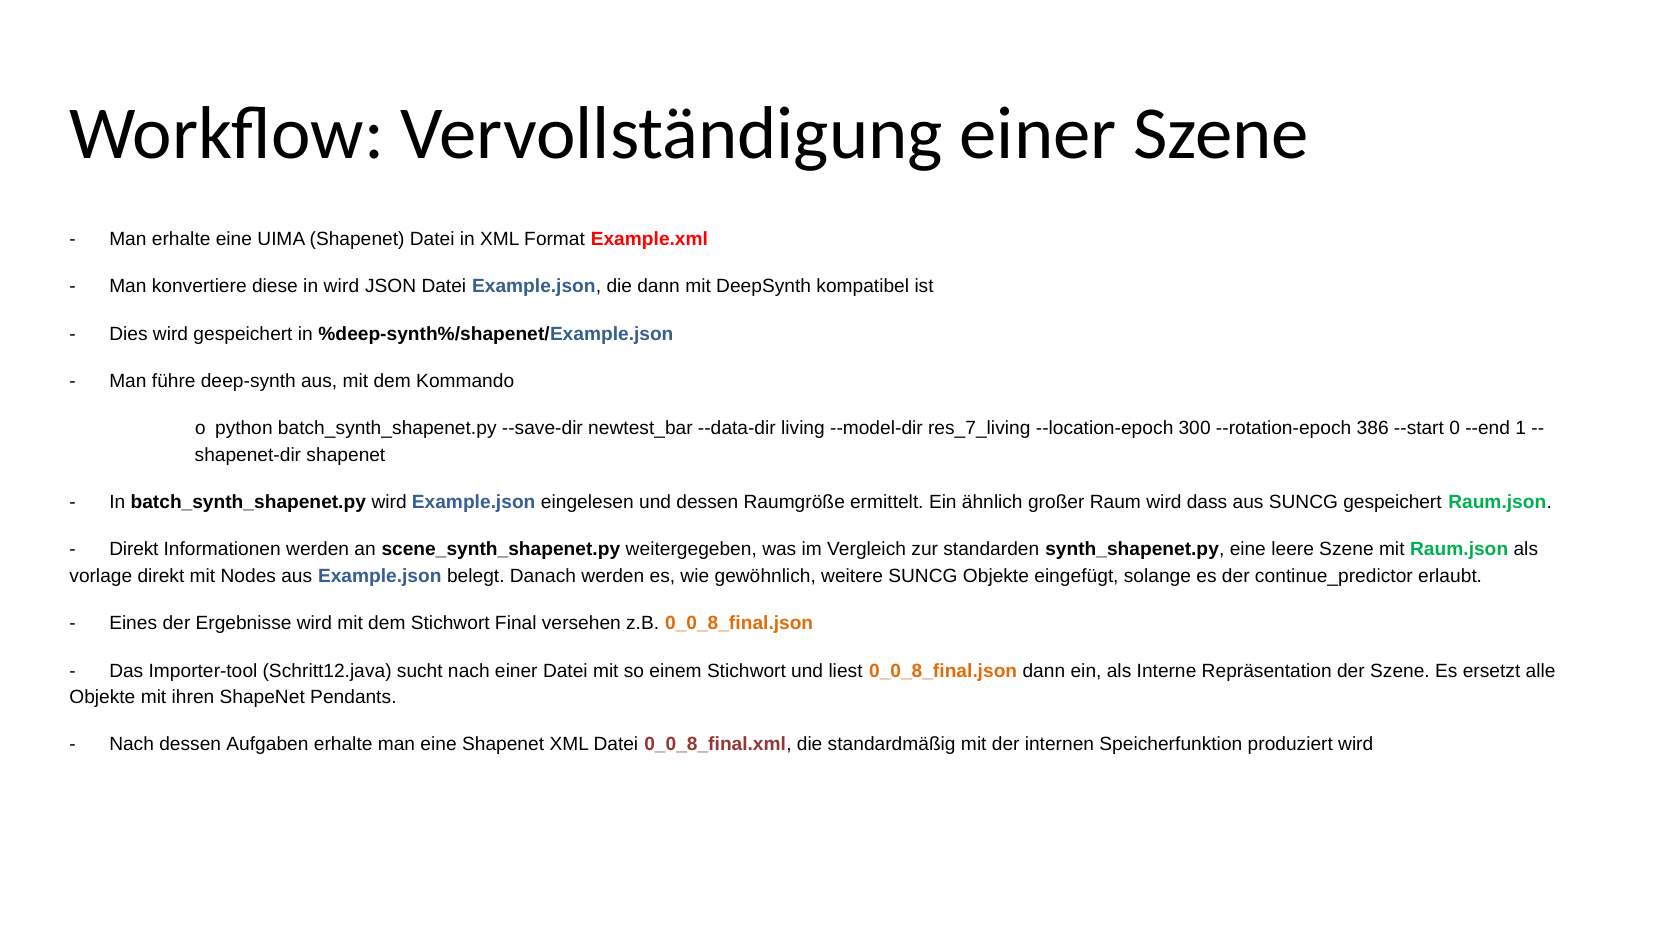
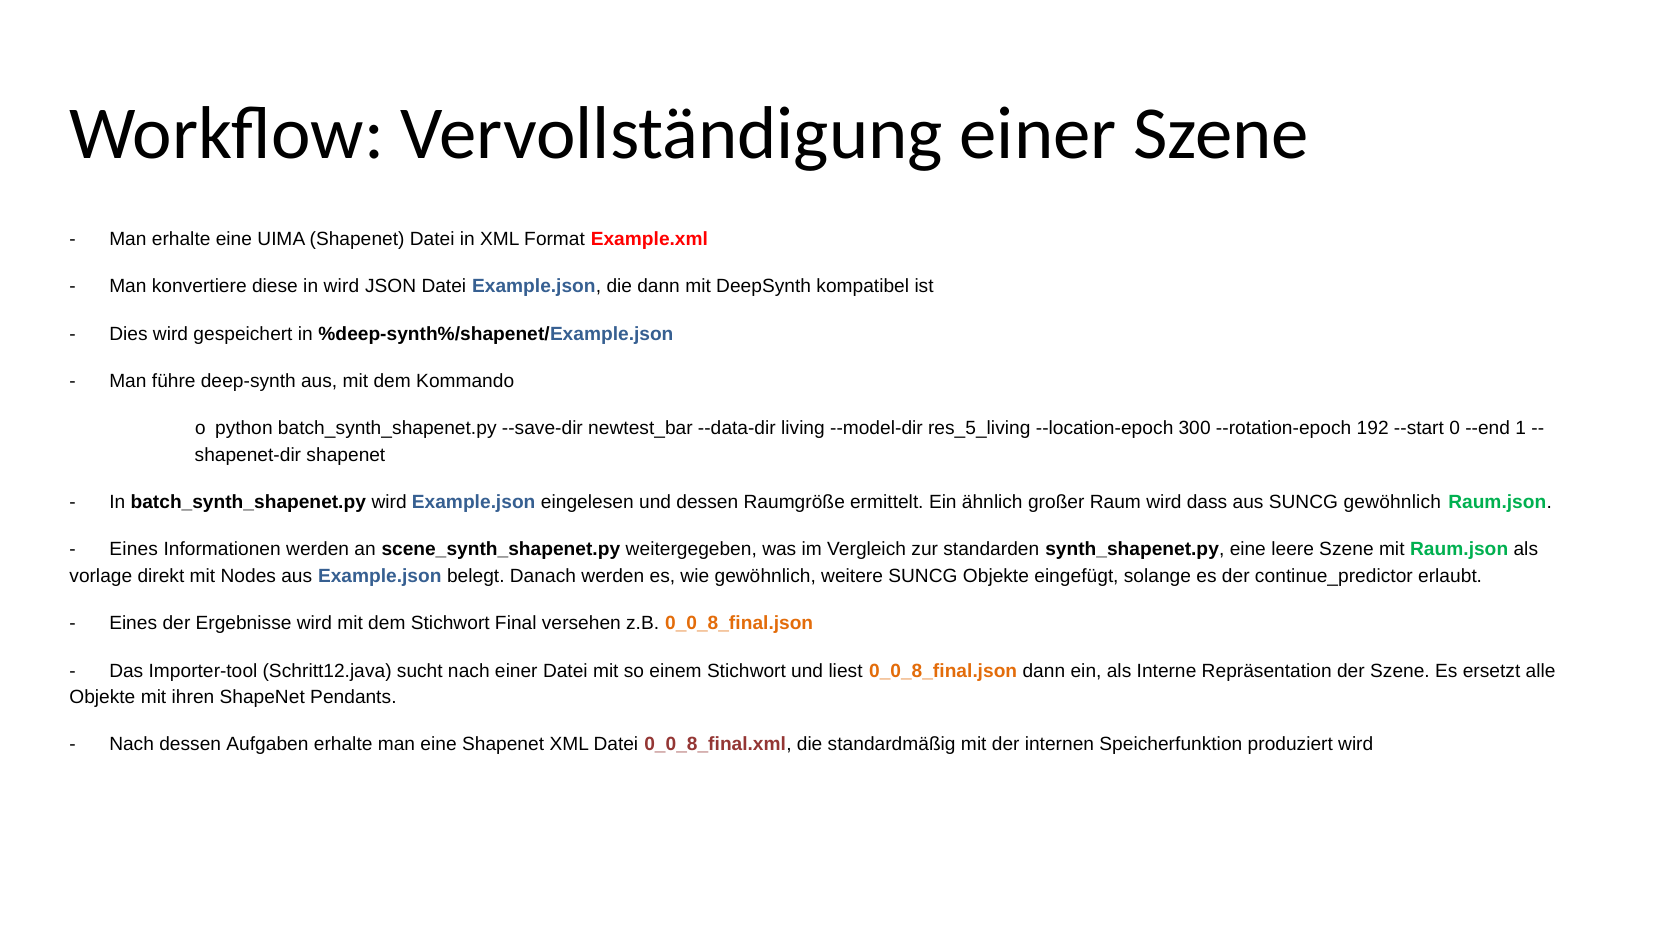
res_7_living: res_7_living -> res_5_living
386: 386 -> 192
SUNCG gespeichert: gespeichert -> gewöhnlich
Direkt at (134, 550): Direkt -> Eines
